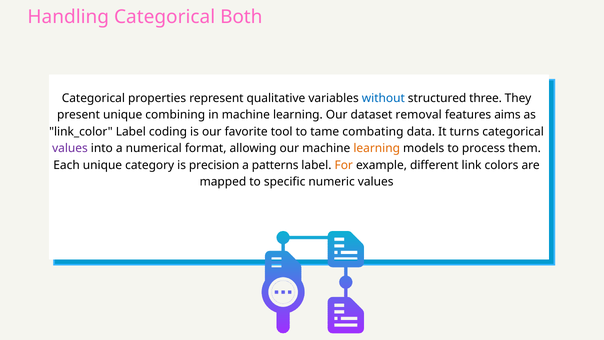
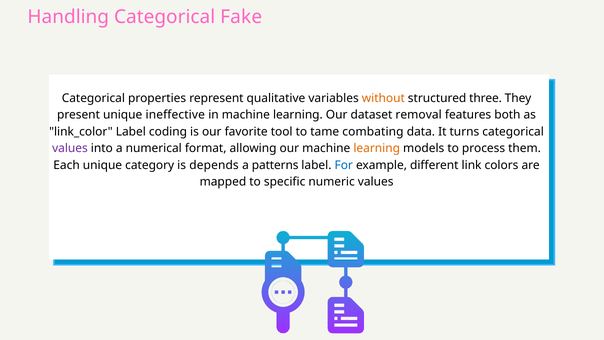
Both: Both -> Fake
without colour: blue -> orange
combining: combining -> ineffective
aims: aims -> both
precision: precision -> depends
For colour: orange -> blue
